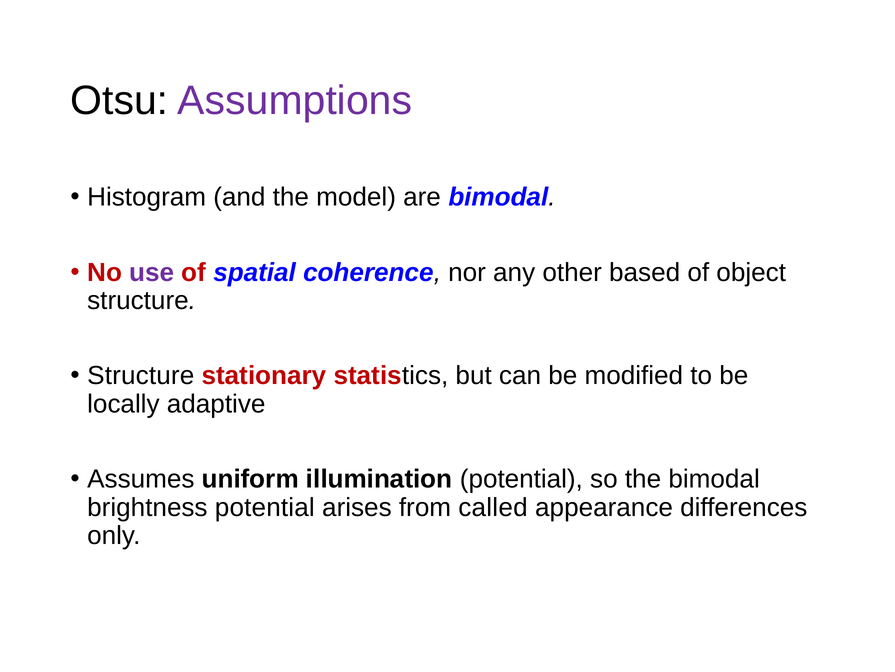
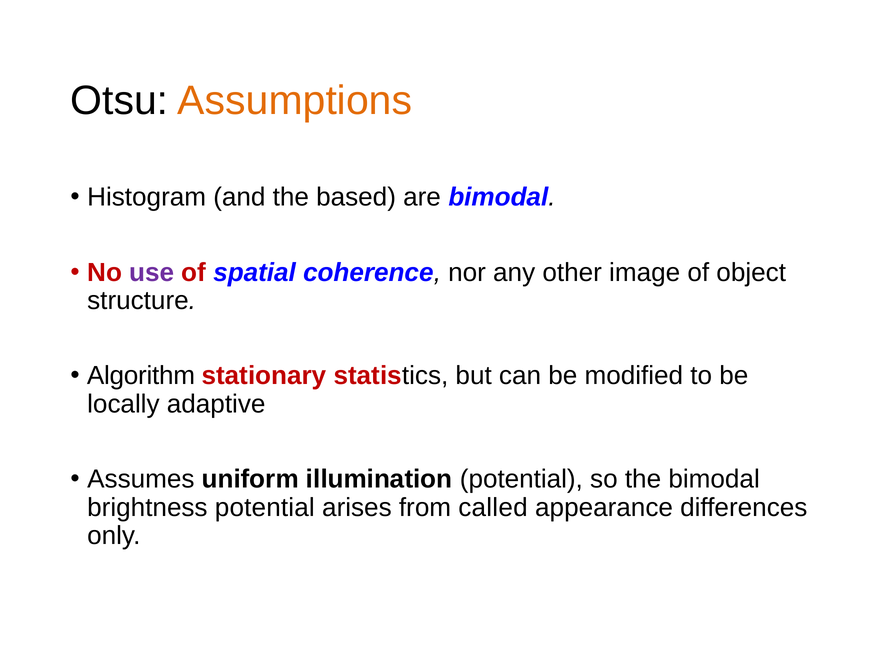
Assumptions colour: purple -> orange
model: model -> based
based: based -> image
Structure at (141, 375): Structure -> Algorithm
